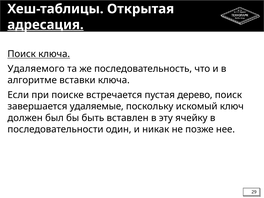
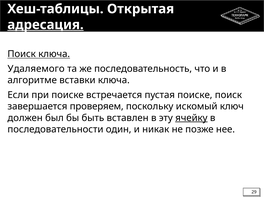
пустая дерево: дерево -> поиске
удаляемые: удаляемые -> проверяем
ячейку underline: none -> present
